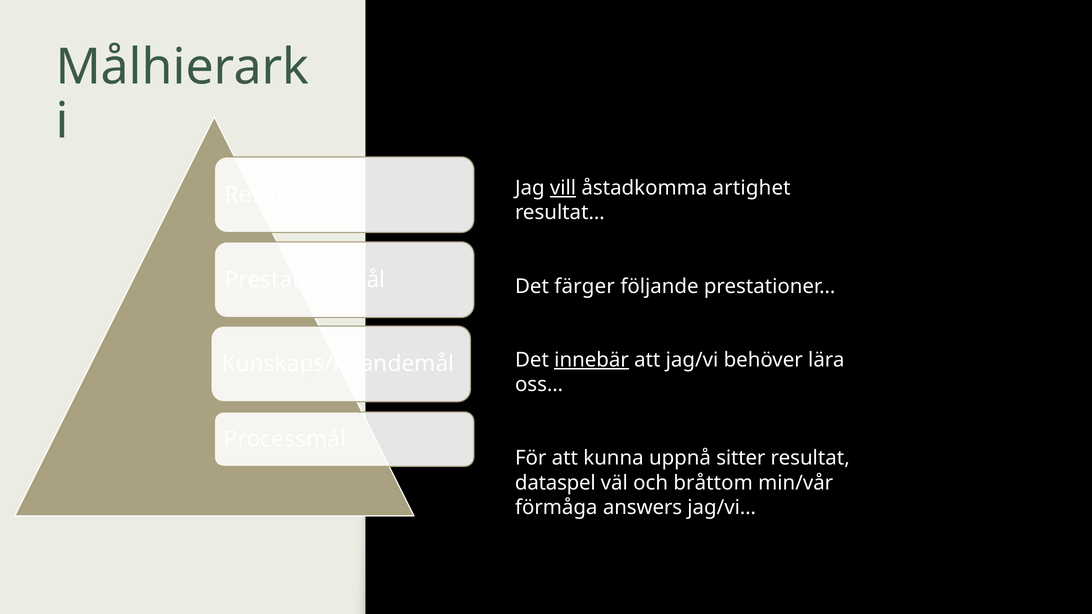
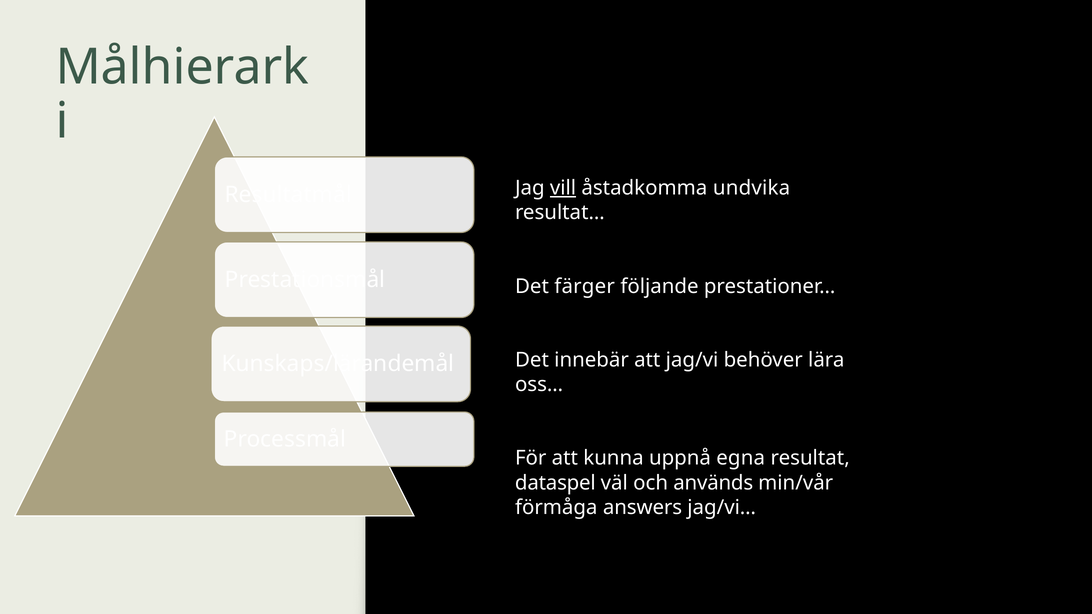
artighet: artighet -> undvika
innebär underline: present -> none
sitter: sitter -> egna
bråttom: bråttom -> används
